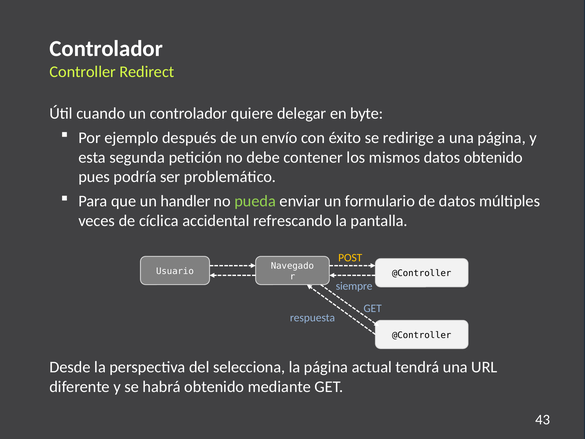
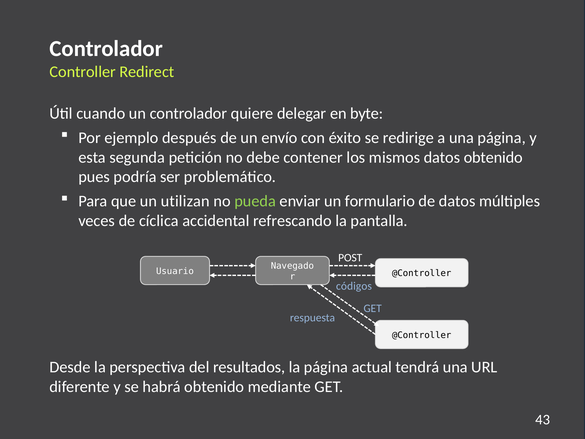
handler: handler -> utilizan
POST colour: yellow -> white
siempre: siempre -> códigos
selecciona: selecciona -> resultados
